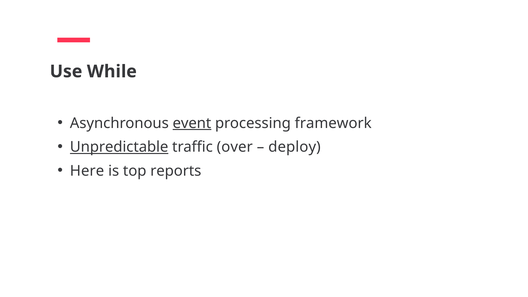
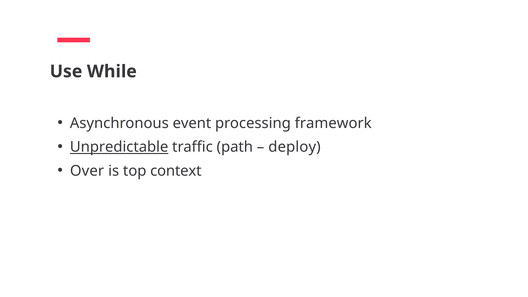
event underline: present -> none
over: over -> path
Here: Here -> Over
reports: reports -> context
